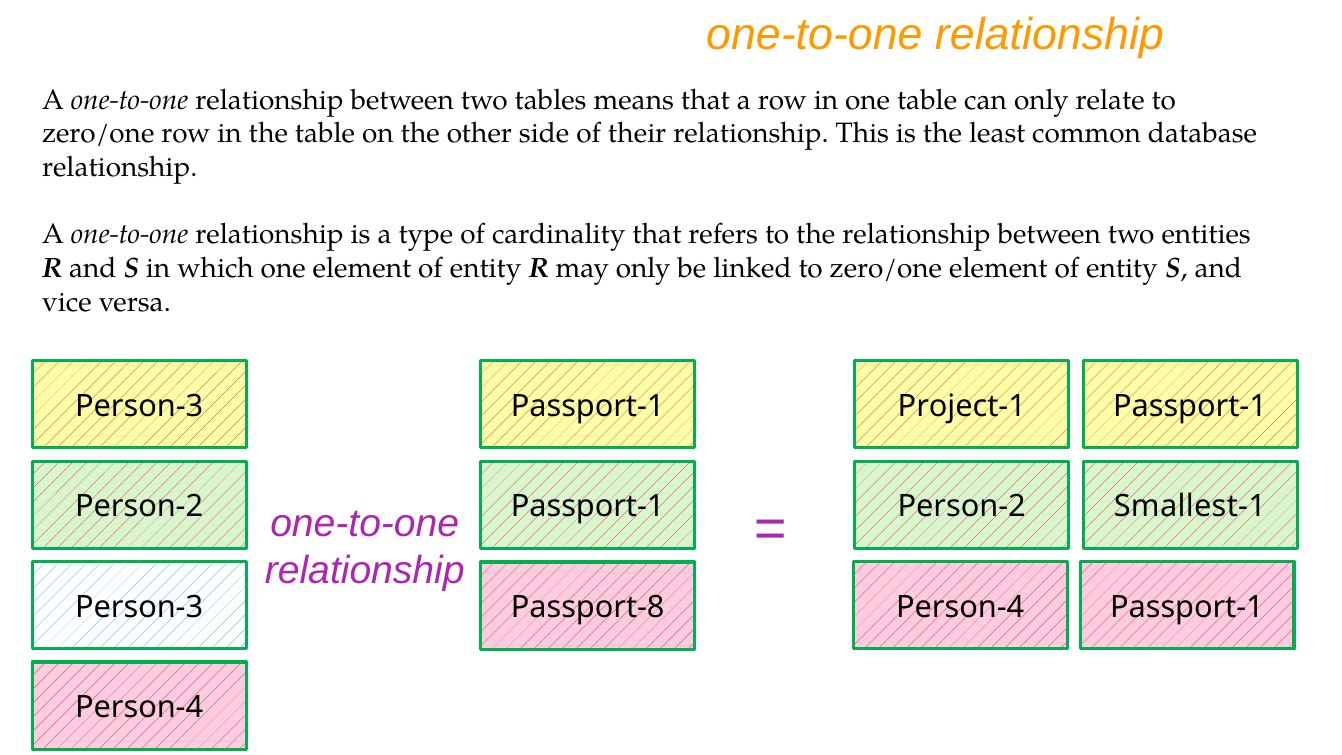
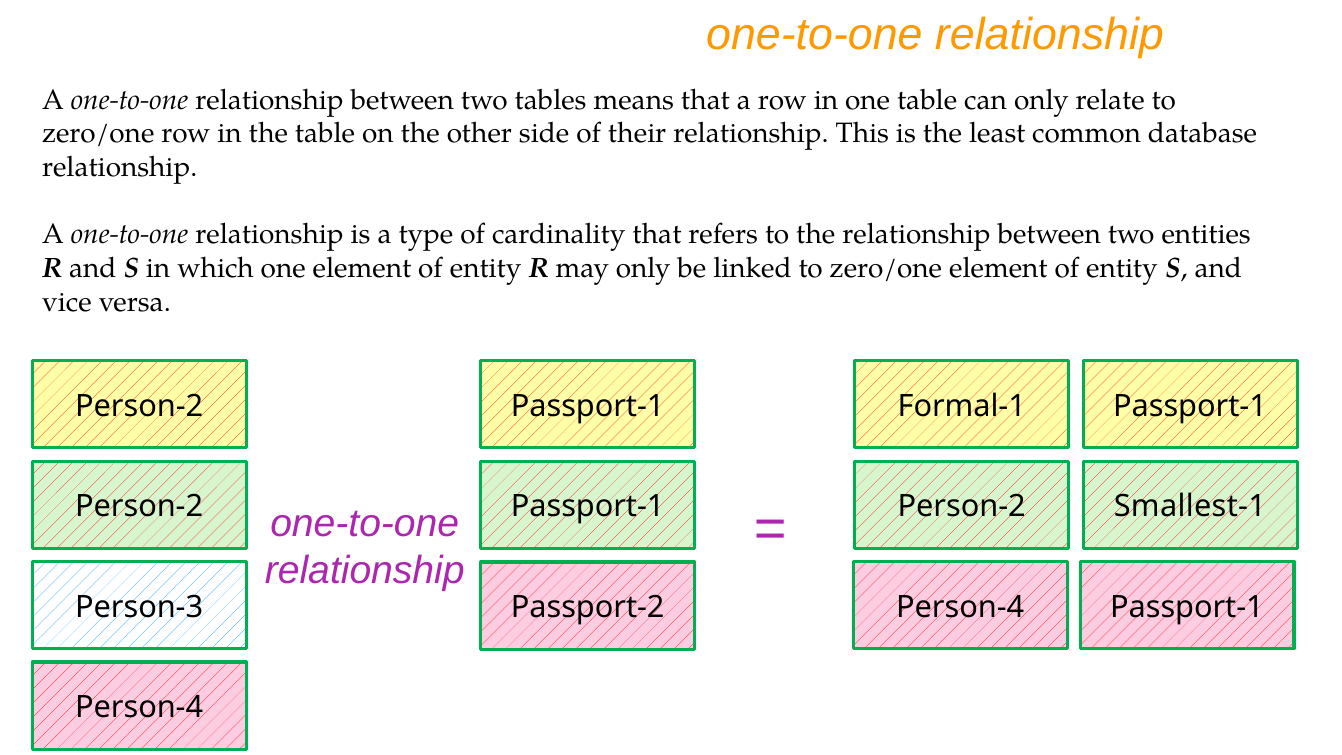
Person-3 at (139, 406): Person-3 -> Person-2
Project-1: Project-1 -> Formal-1
Passport-8: Passport-8 -> Passport-2
